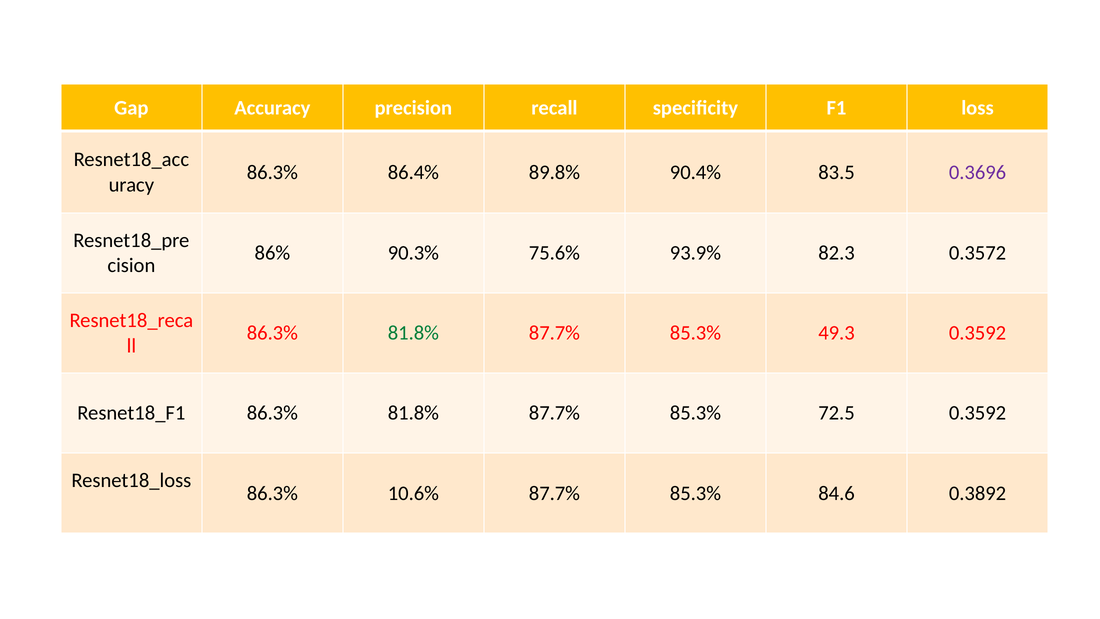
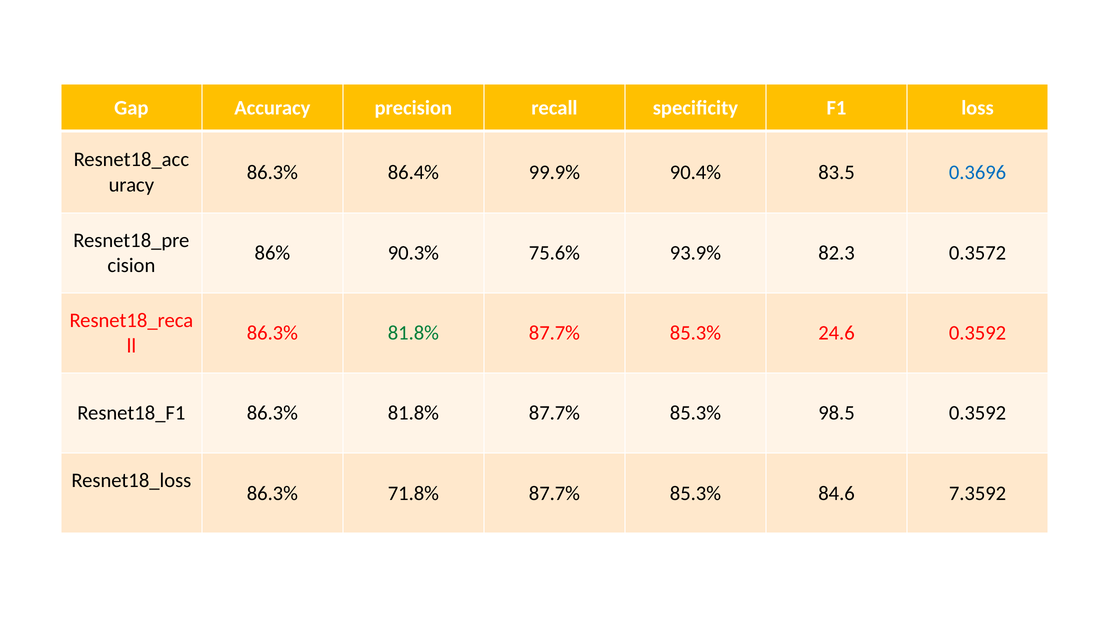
89.8%: 89.8% -> 99.9%
0.3696 colour: purple -> blue
49.3: 49.3 -> 24.6
72.5: 72.5 -> 98.5
10.6%: 10.6% -> 71.8%
0.3892: 0.3892 -> 7.3592
